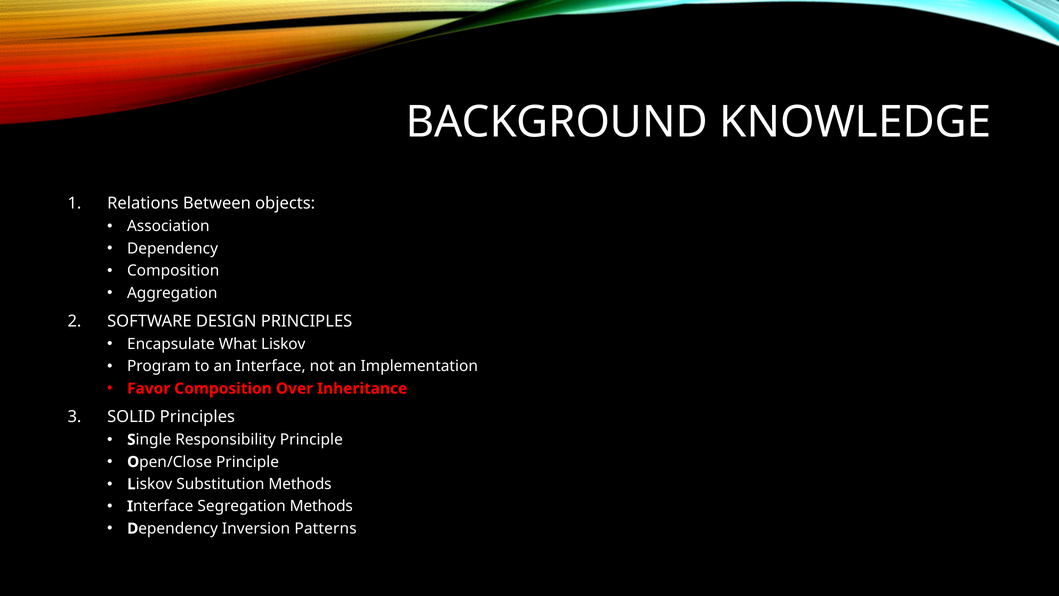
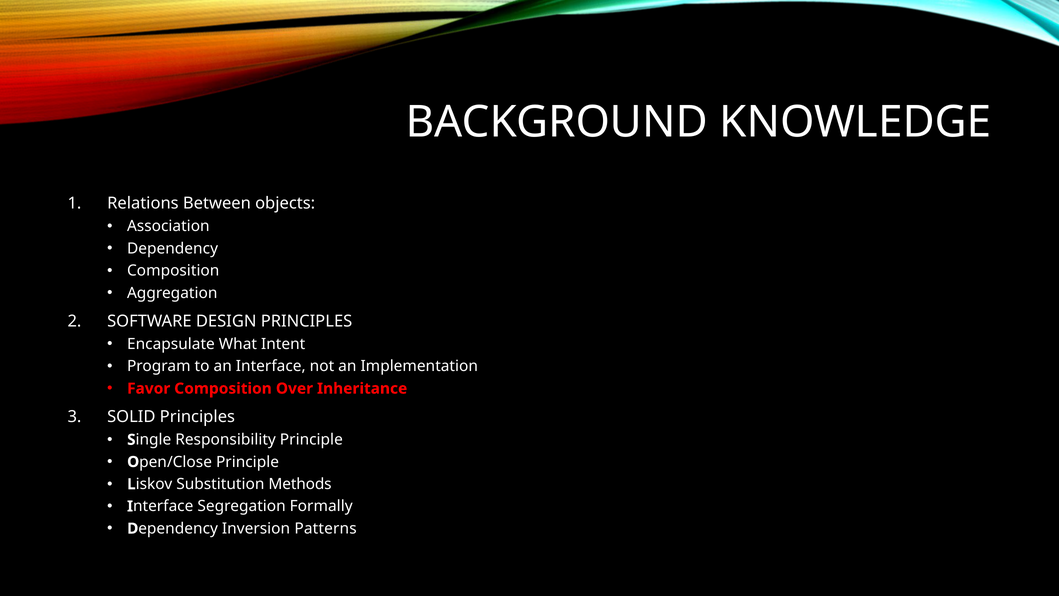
What Liskov: Liskov -> Intent
Segregation Methods: Methods -> Formally
